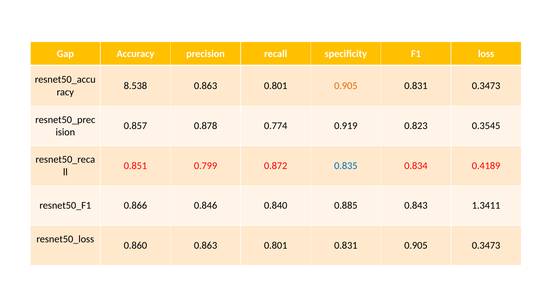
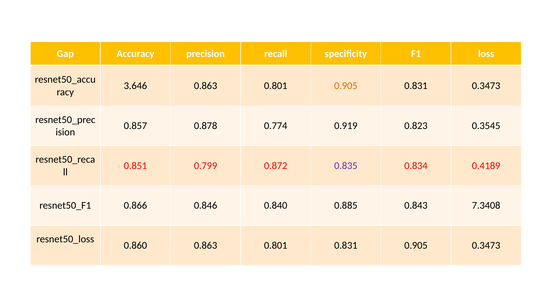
8.538: 8.538 -> 3.646
0.835 colour: blue -> purple
1.3411: 1.3411 -> 7.3408
